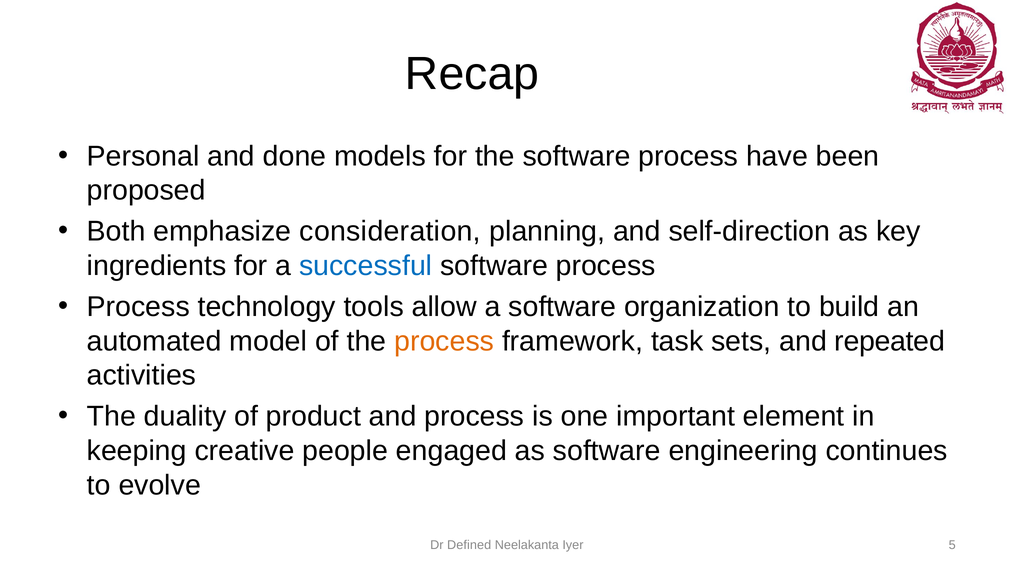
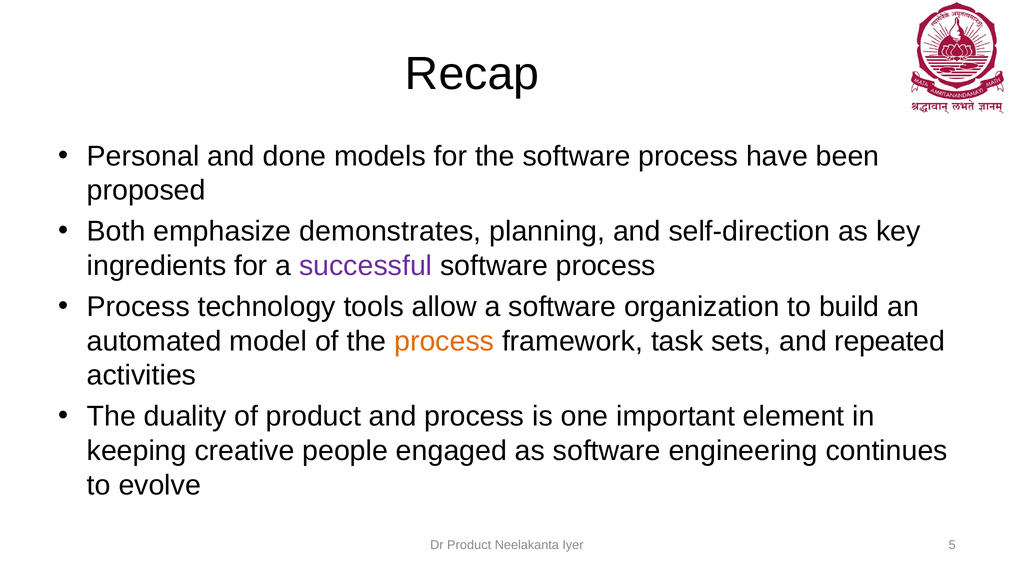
consideration: consideration -> demonstrates
successful colour: blue -> purple
Dr Defined: Defined -> Product
